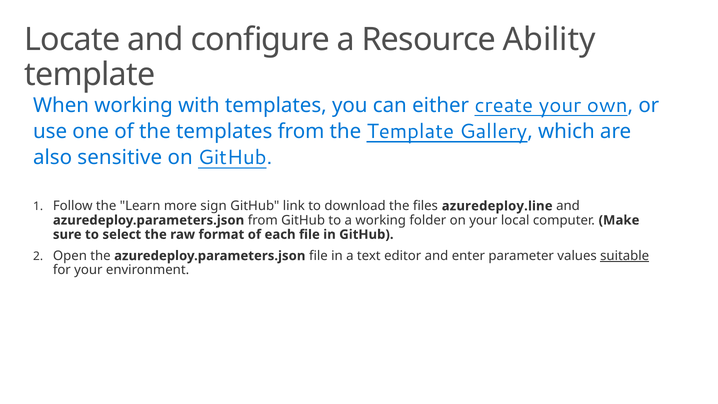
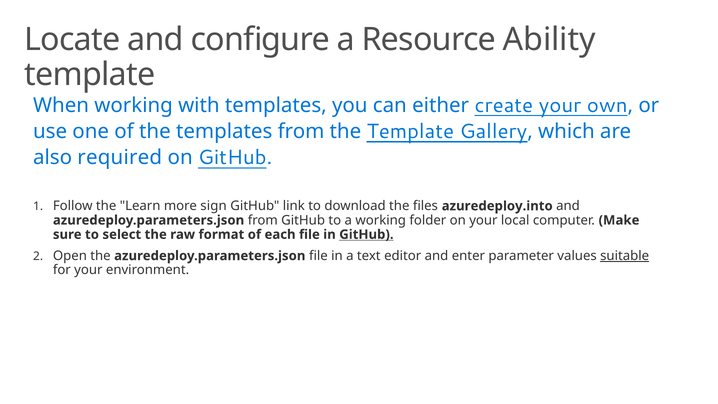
sensitive: sensitive -> required
azuredeploy.line: azuredeploy.line -> azuredeploy.into
GitHub at (366, 234) underline: none -> present
